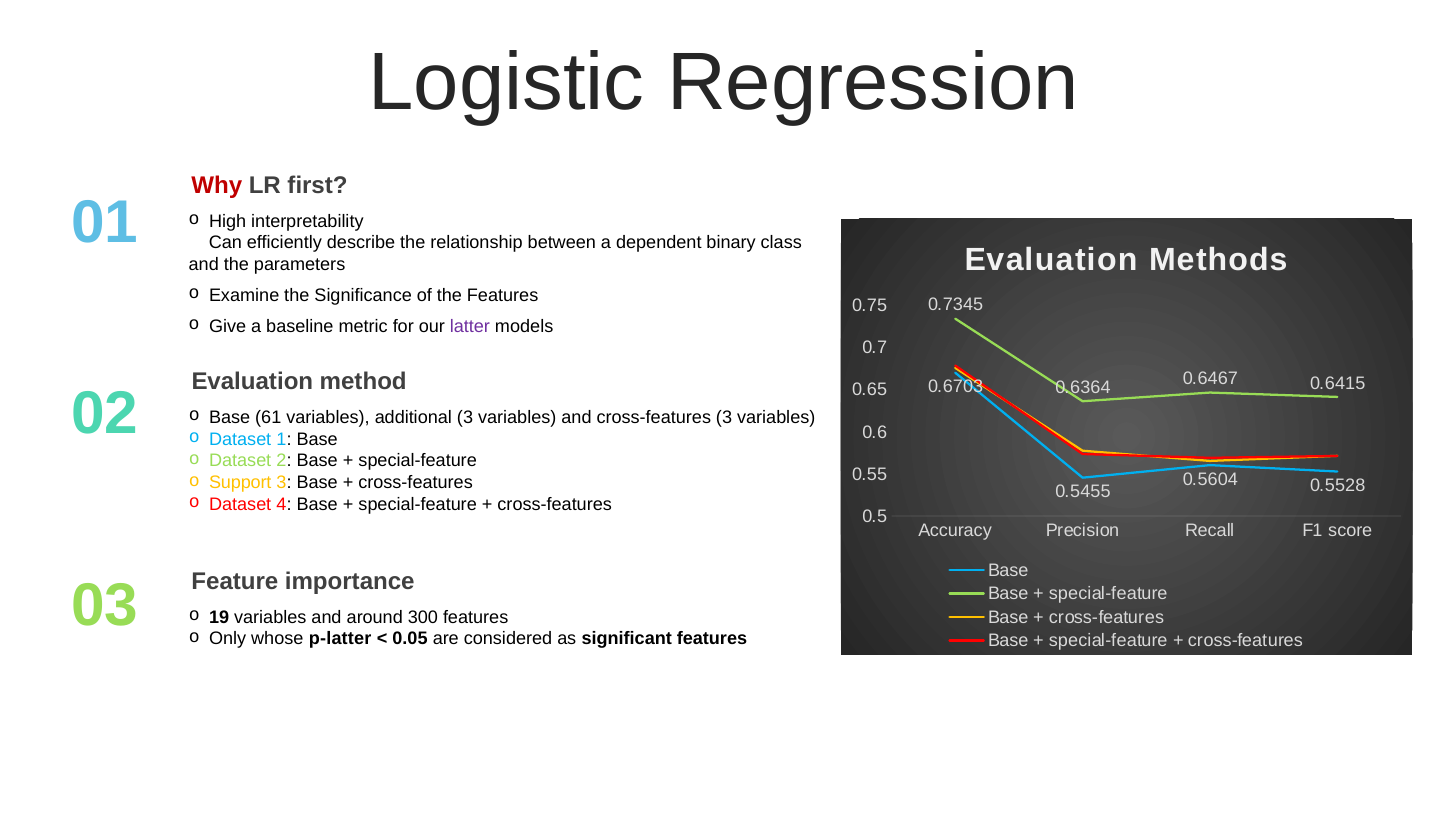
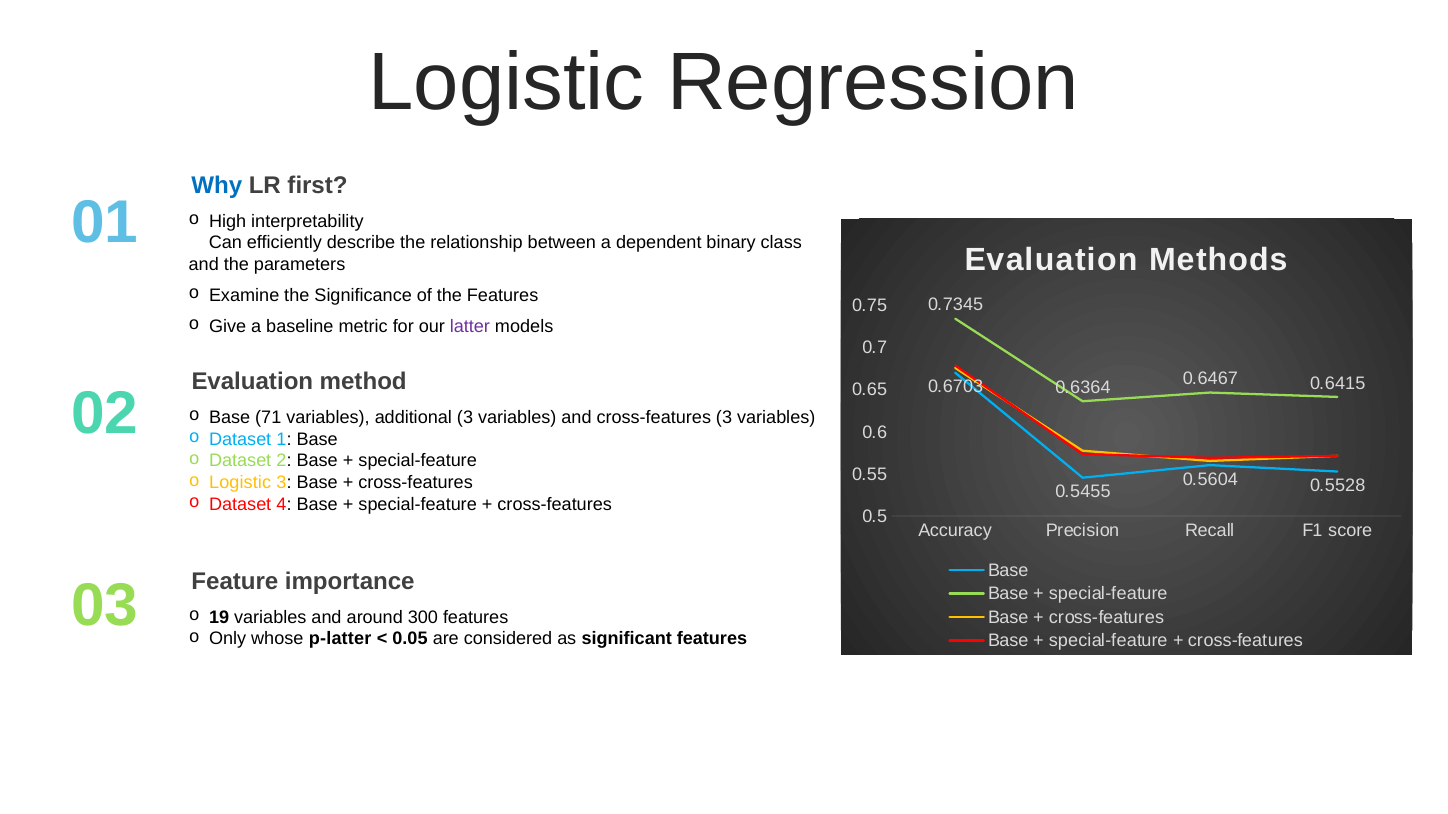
Why colour: red -> blue
61: 61 -> 71
Support at (240, 483): Support -> Logistic
